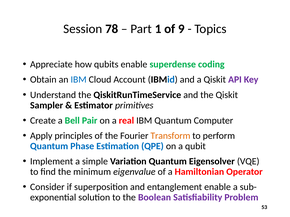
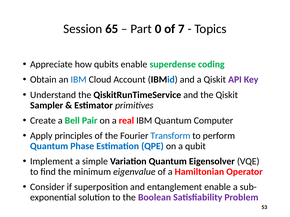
78: 78 -> 65
1: 1 -> 0
9: 9 -> 7
Transform colour: orange -> blue
